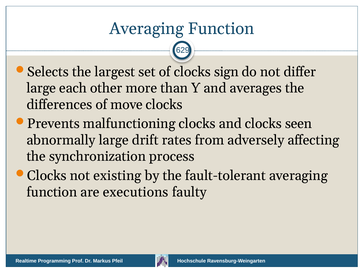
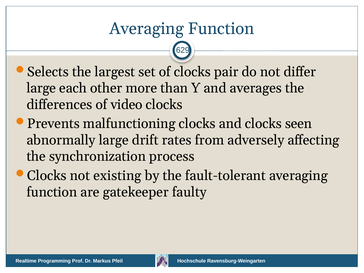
sign: sign -> pair
move: move -> video
executions: executions -> gatekeeper
